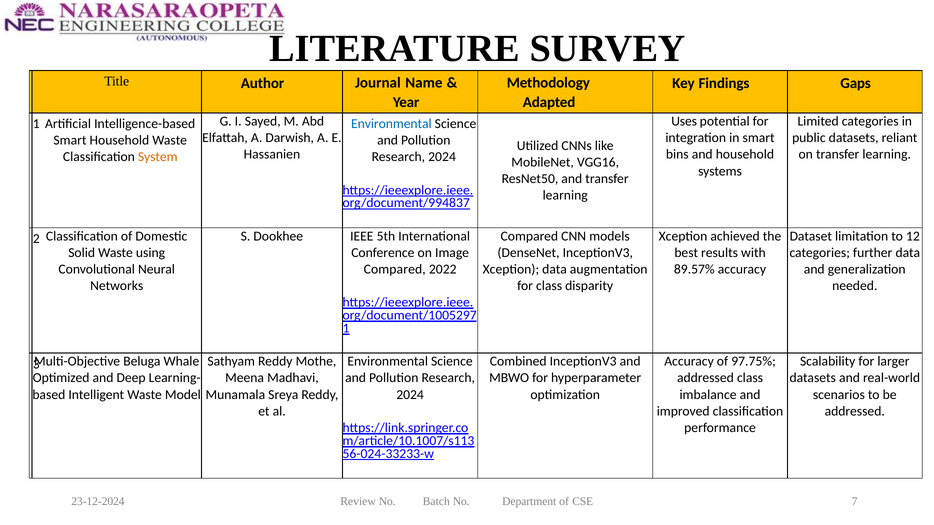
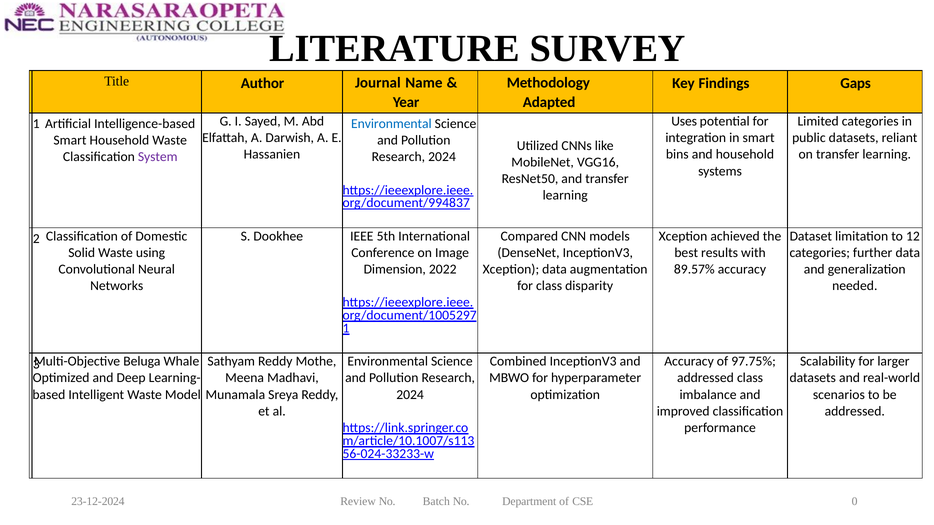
System colour: orange -> purple
Compared at (395, 269): Compared -> Dimension
7: 7 -> 0
